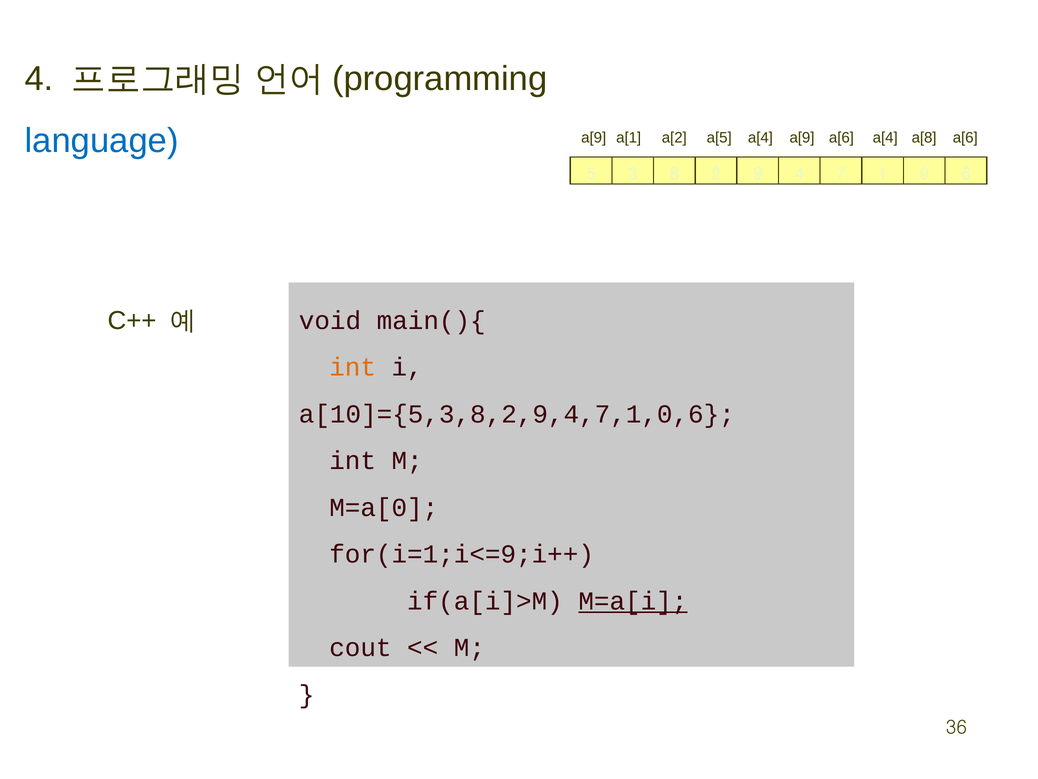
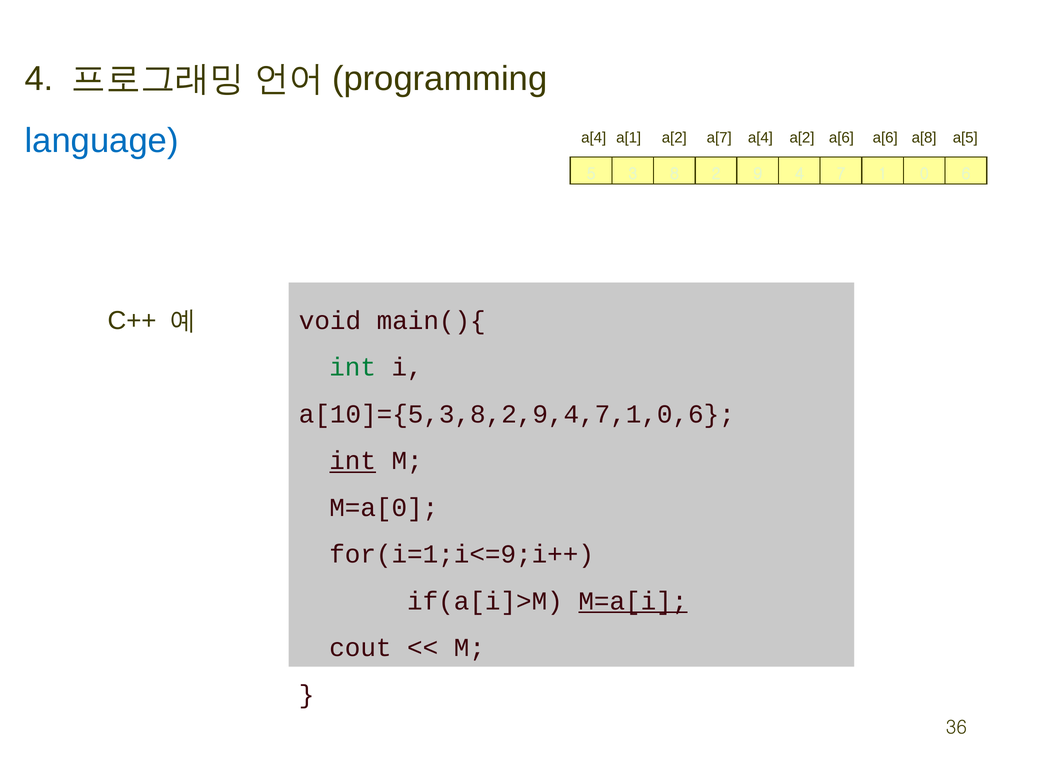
a[9 at (594, 137): a[9 -> a[4
a[5: a[5 -> a[7
a[4 a[9: a[9 -> a[2
a[6 a[4: a[4 -> a[6
a[8 a[6: a[6 -> a[5
int at (353, 367) colour: orange -> green
int at (353, 461) underline: none -> present
